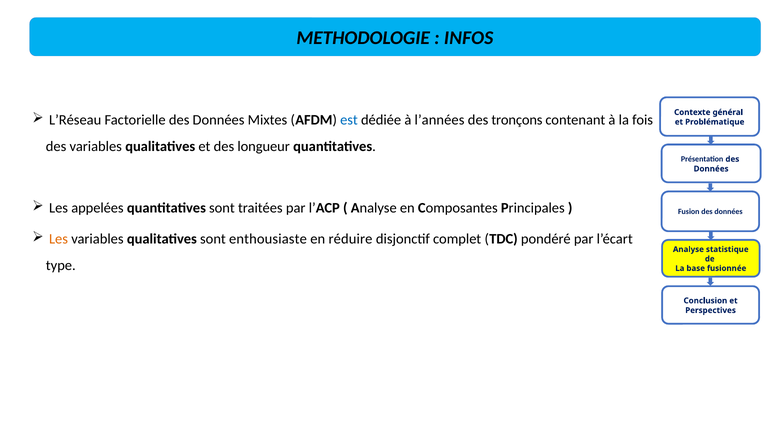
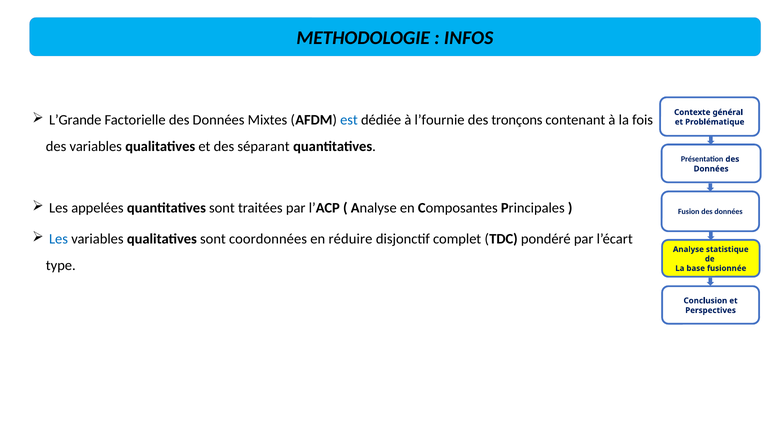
L’Réseau: L’Réseau -> L’Grande
l’années: l’années -> l’fournie
longueur: longueur -> séparant
Les at (59, 239) colour: orange -> blue
enthousiaste: enthousiaste -> coordonnées
